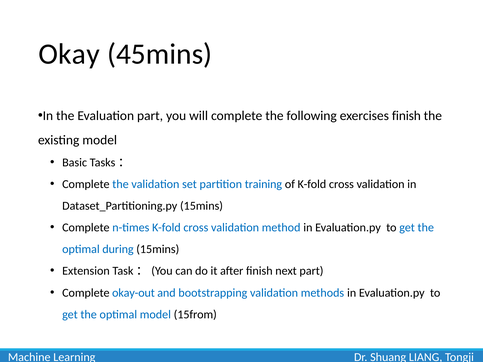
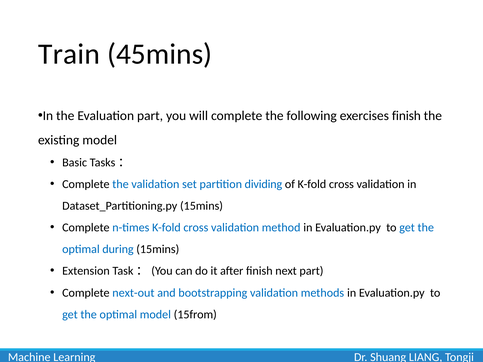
Okay: Okay -> Train
training: training -> dividing
okay-out: okay-out -> next-out
